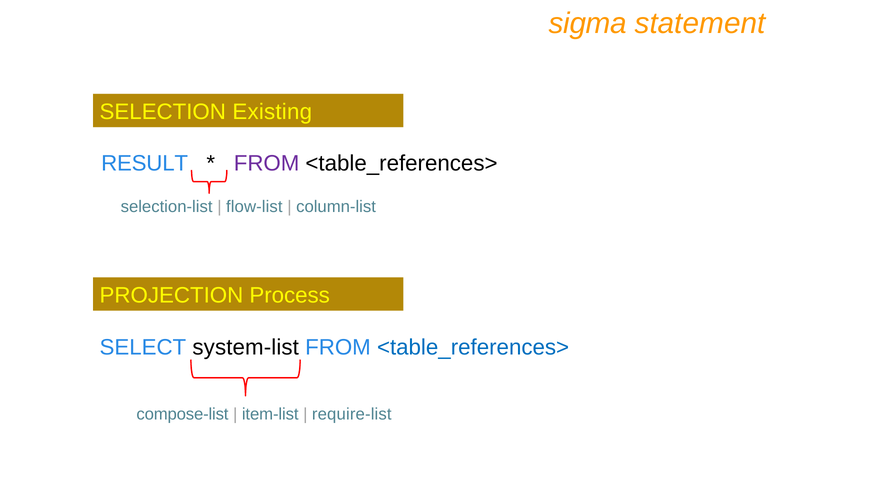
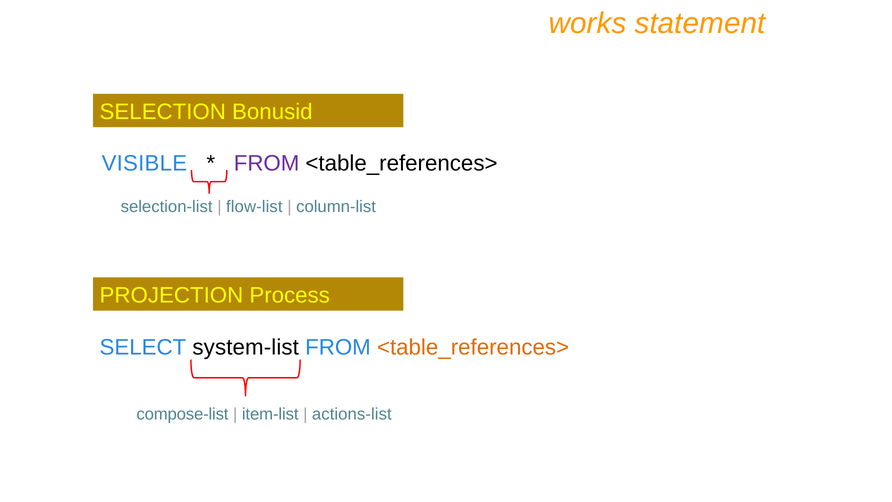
sigma: sigma -> works
Existing: Existing -> Bonusid
RESULT: RESULT -> VISIBLE
<table_references> at (473, 347) colour: blue -> orange
require-list: require-list -> actions-list
